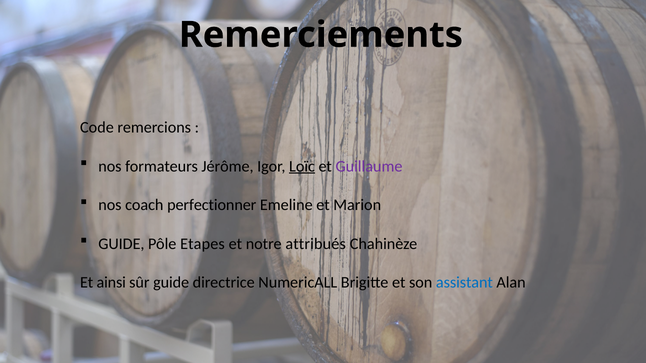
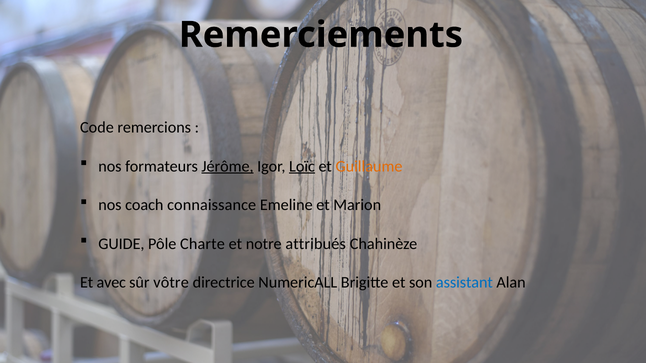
Jérôme underline: none -> present
Guillaume colour: purple -> orange
perfectionner: perfectionner -> connaissance
Etapes: Etapes -> Charte
ainsi: ainsi -> avec
sûr guide: guide -> vôtre
